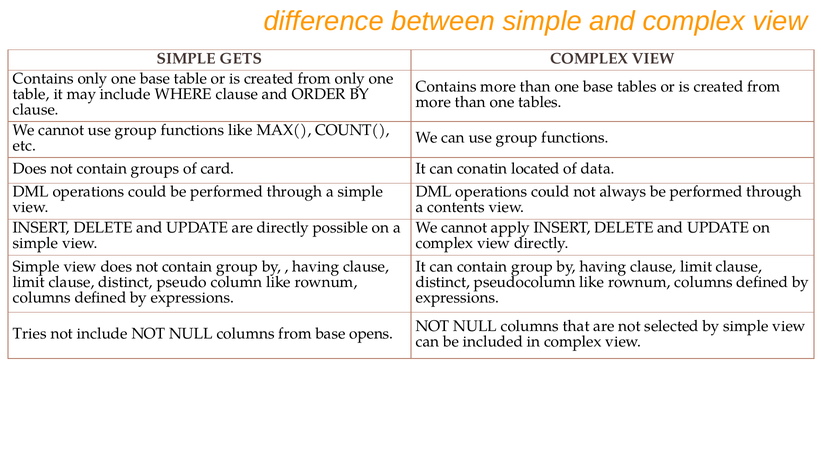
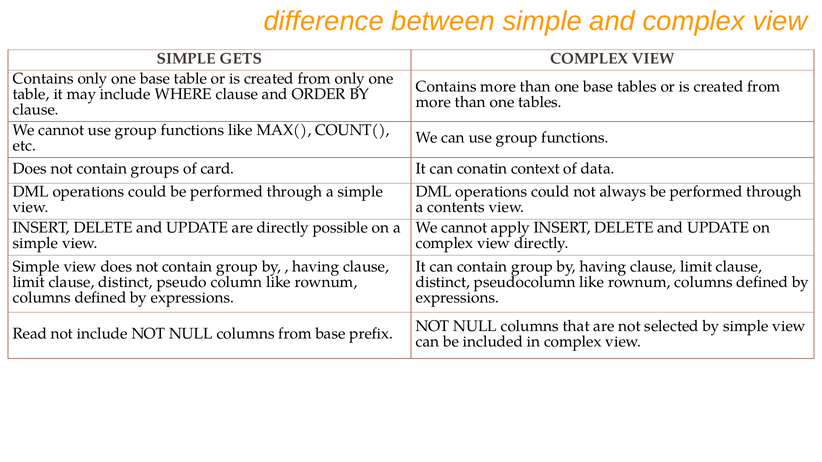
located: located -> context
Tries: Tries -> Read
opens: opens -> prefix
